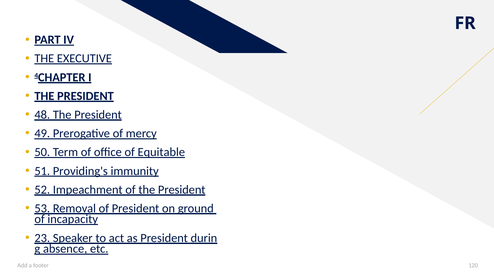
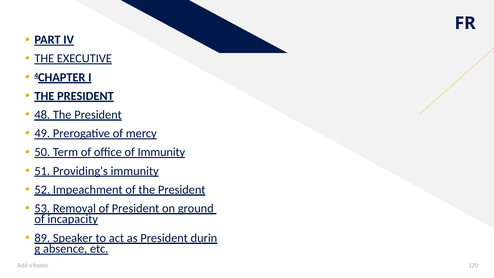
of Equitable: Equitable -> Immunity
23: 23 -> 89
